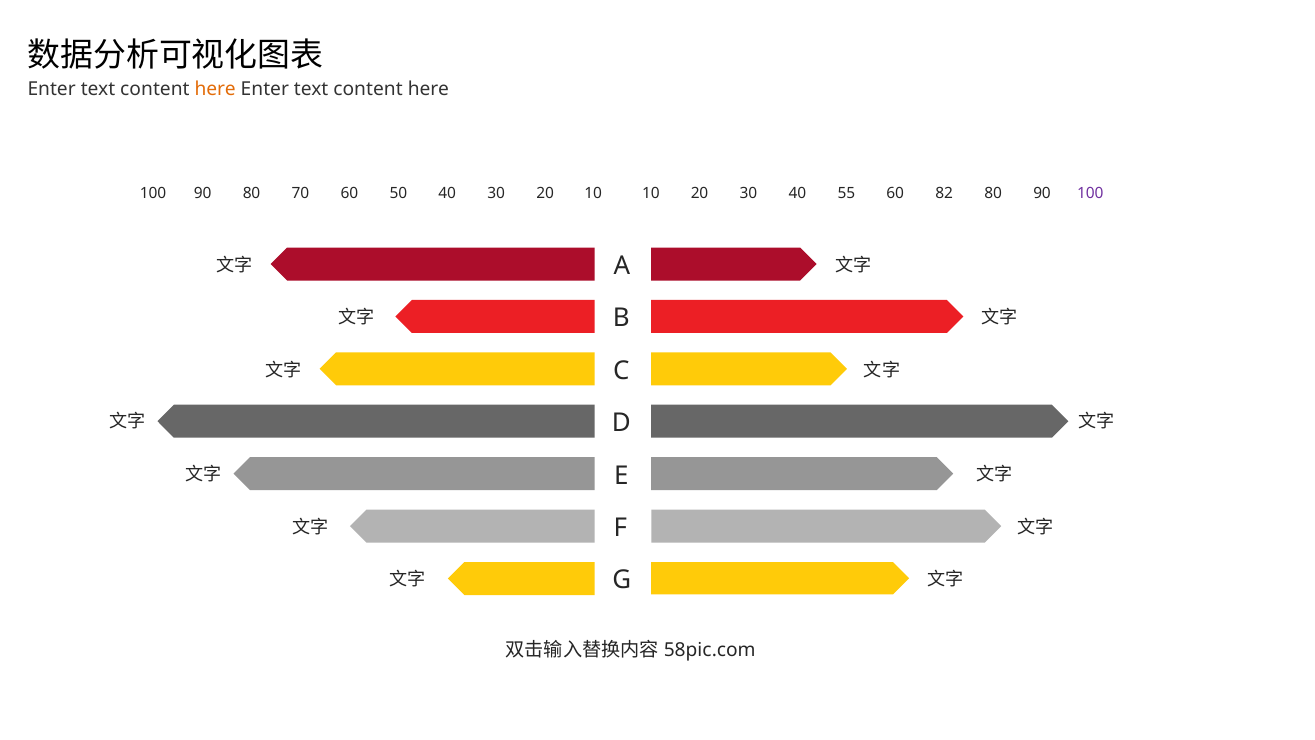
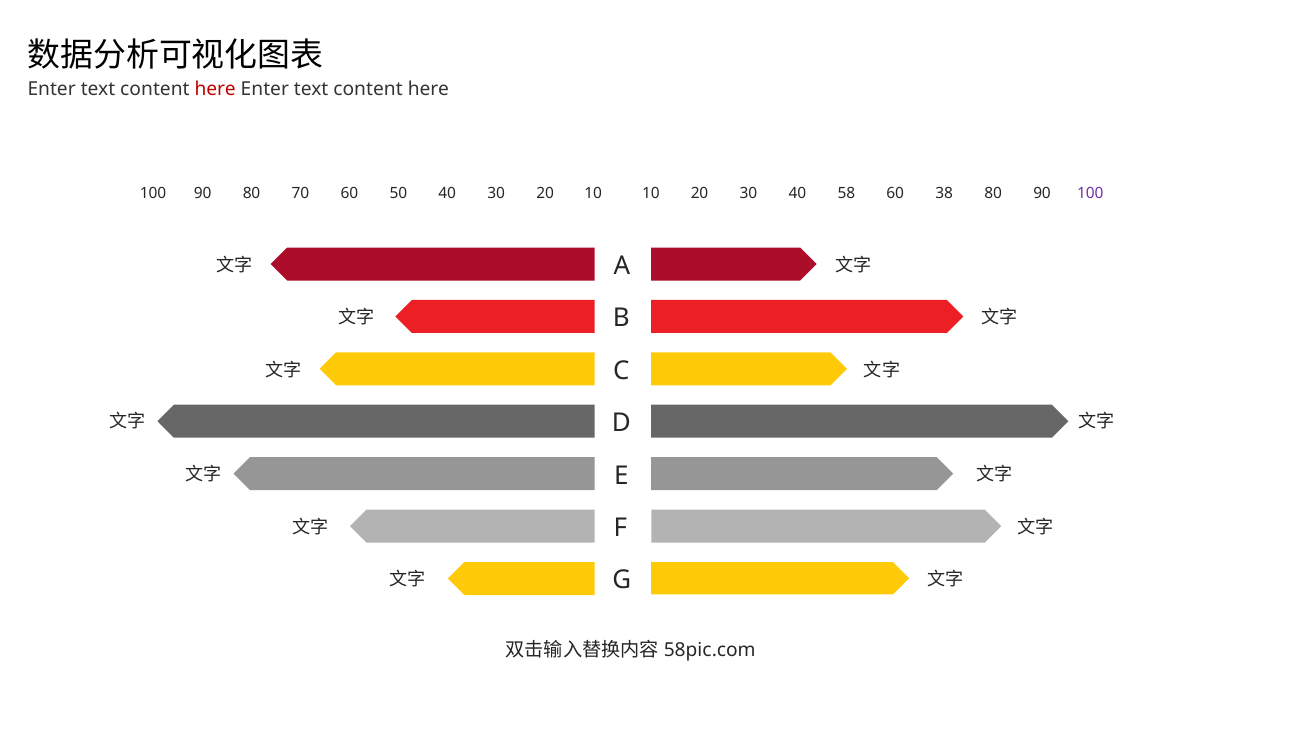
here at (215, 89) colour: orange -> red
55: 55 -> 58
82: 82 -> 38
